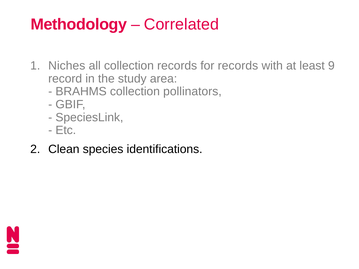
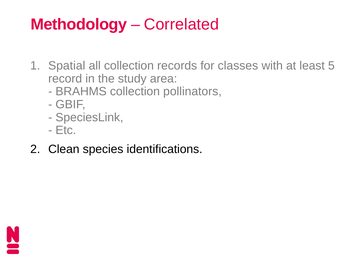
Niches: Niches -> Spatial
for records: records -> classes
9: 9 -> 5
